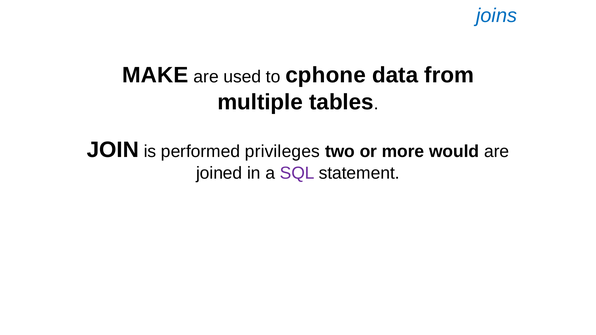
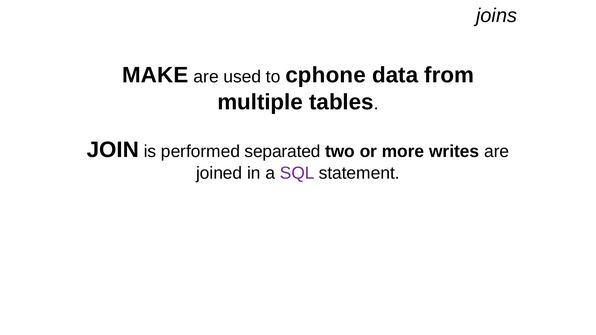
joins colour: blue -> black
privileges: privileges -> separated
would: would -> writes
